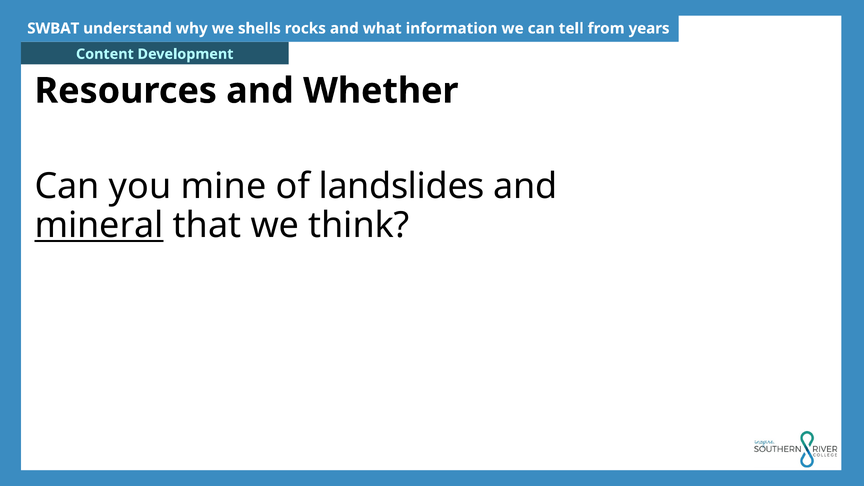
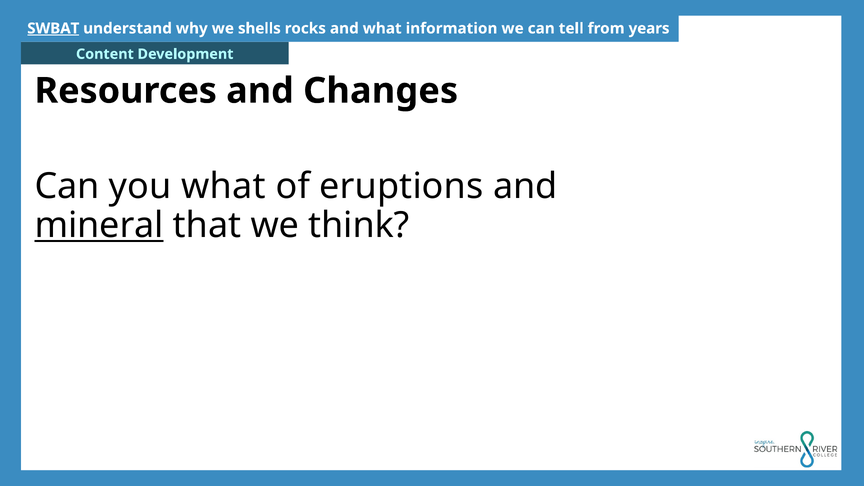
SWBAT underline: none -> present
Whether: Whether -> Changes
you mine: mine -> what
landslides: landslides -> eruptions
